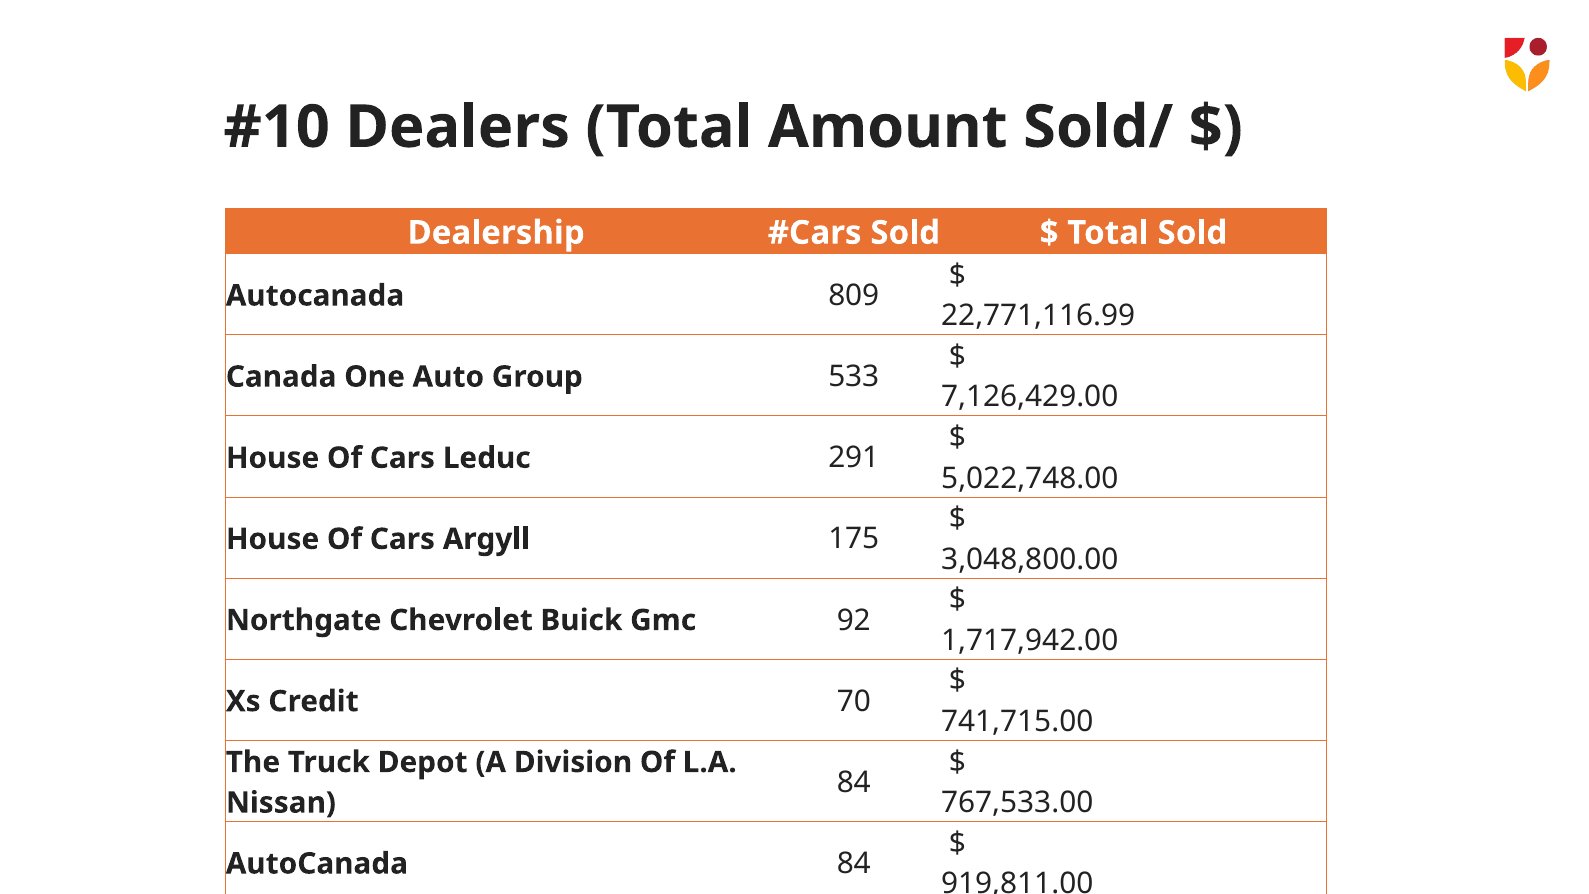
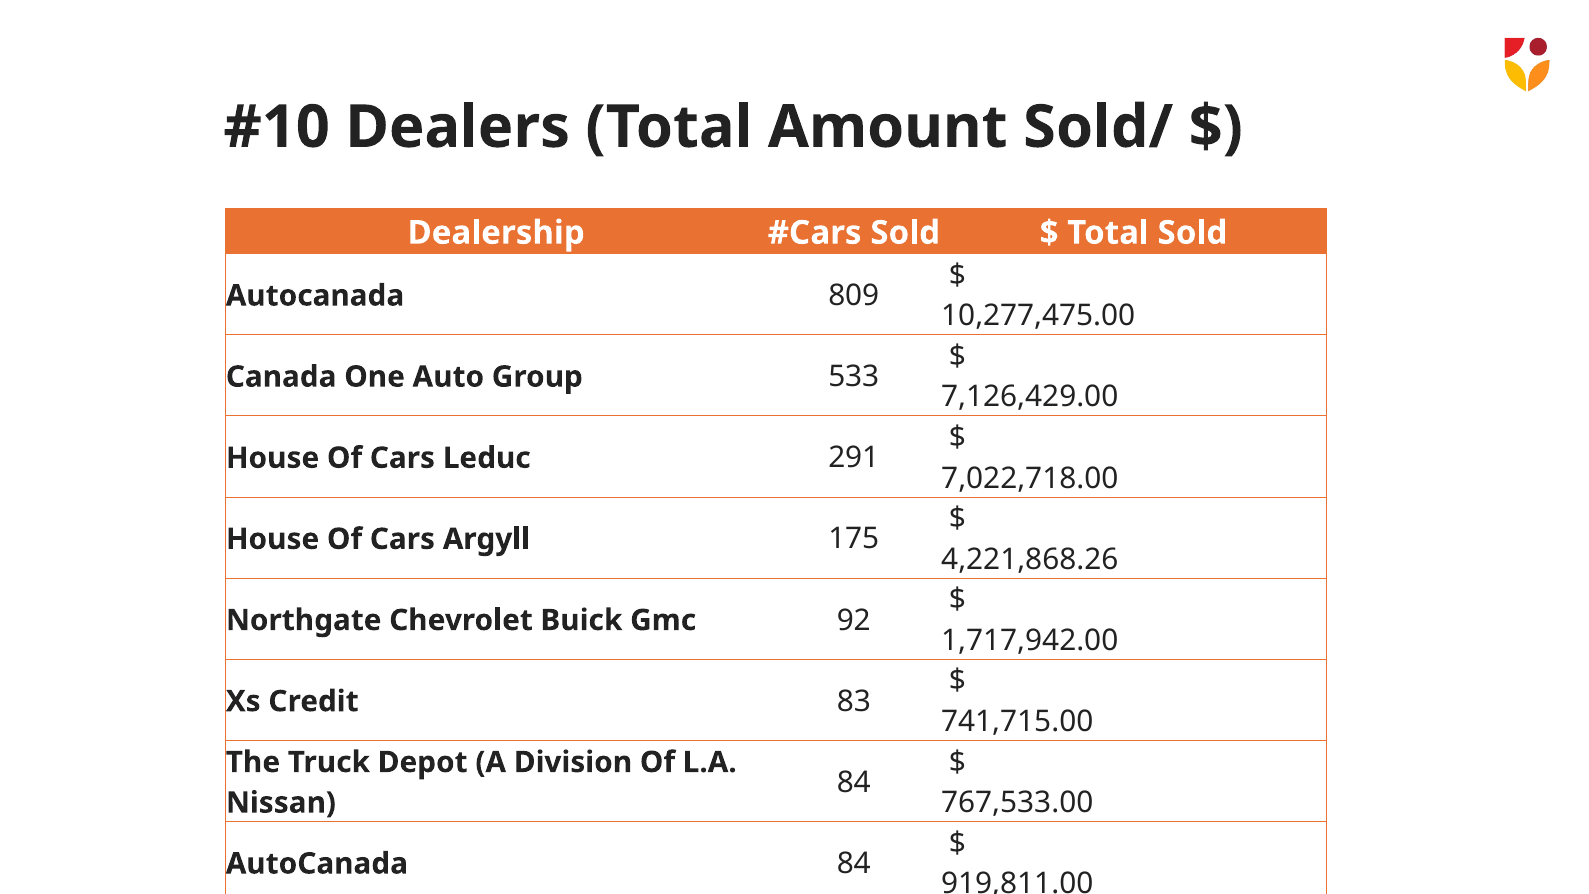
22,771,116.99: 22,771,116.99 -> 10,277,475.00
5,022,748.00: 5,022,748.00 -> 7,022,718.00
3,048,800.00: 3,048,800.00 -> 4,221,868.26
70: 70 -> 83
